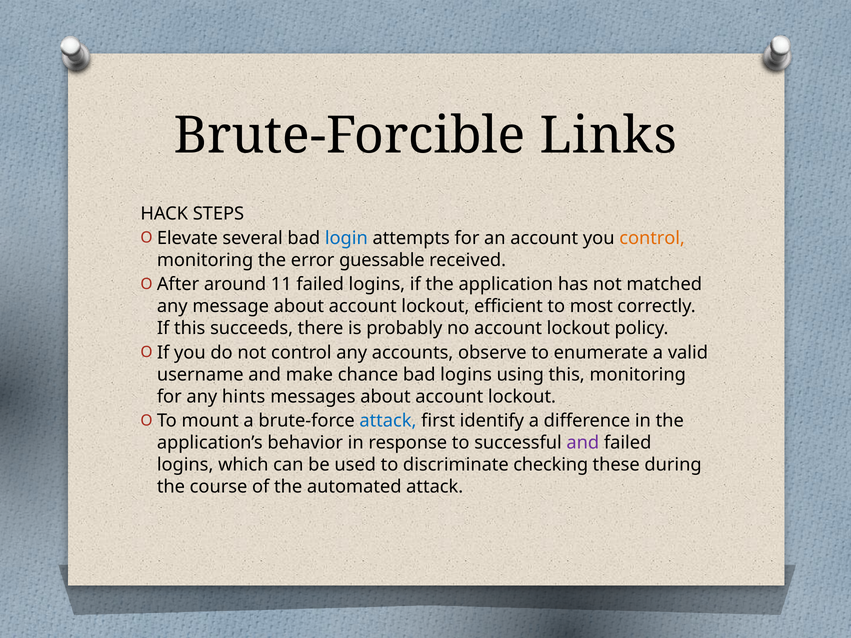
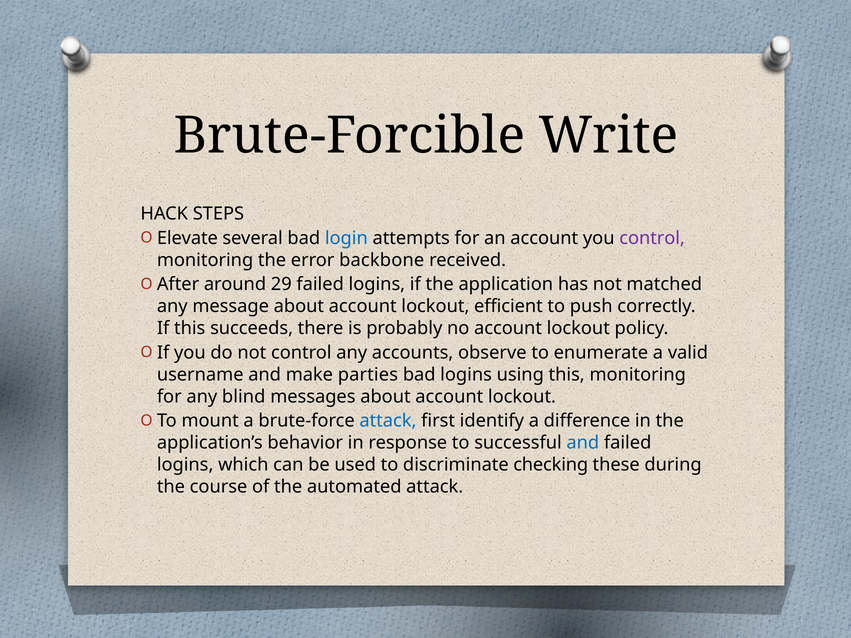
Links: Links -> Write
control at (652, 238) colour: orange -> purple
guessable: guessable -> backbone
11: 11 -> 29
most: most -> push
chance: chance -> parties
hints: hints -> blind
and at (583, 443) colour: purple -> blue
